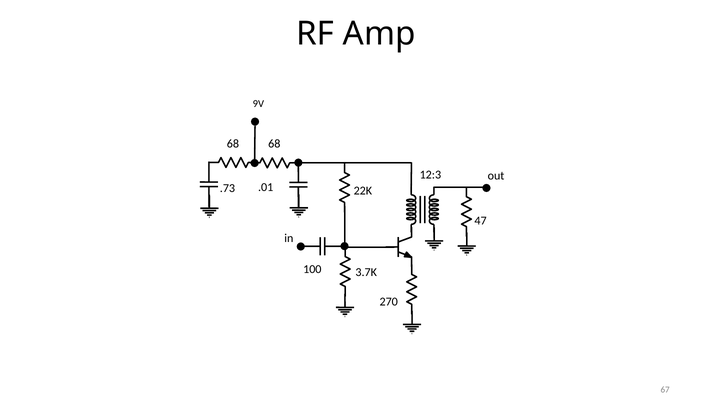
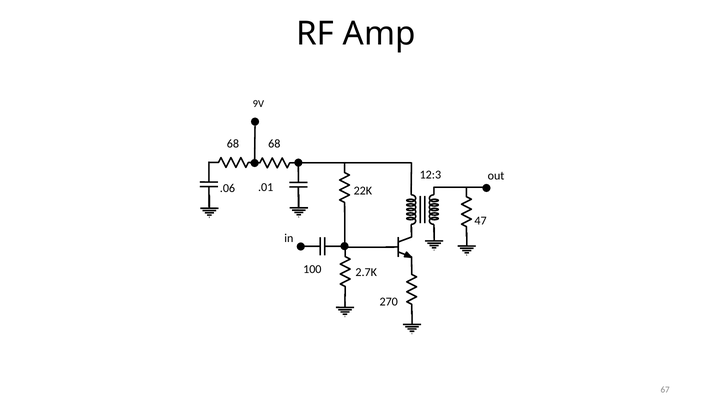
.73: .73 -> .06
3.7K: 3.7K -> 2.7K
